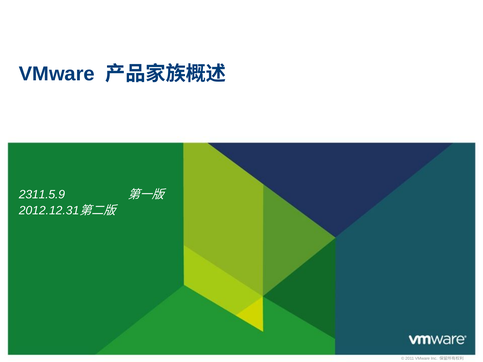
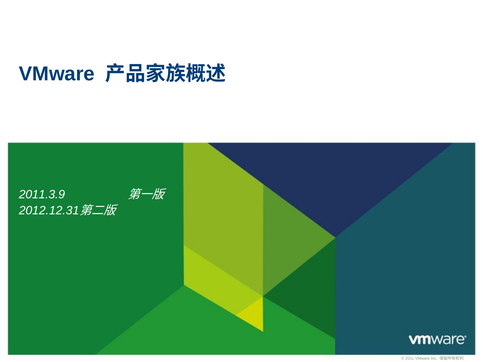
2311.5.9: 2311.5.9 -> 2011.3.9
